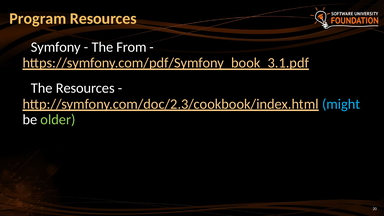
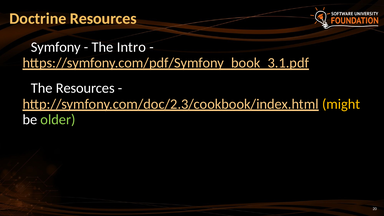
Program: Program -> Doctrine
From: From -> Intro
might colour: light blue -> yellow
